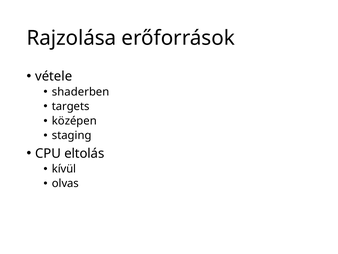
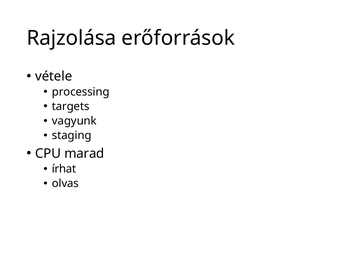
shaderben: shaderben -> processing
középen: középen -> vagyunk
eltolás: eltolás -> marad
kívül: kívül -> írhat
